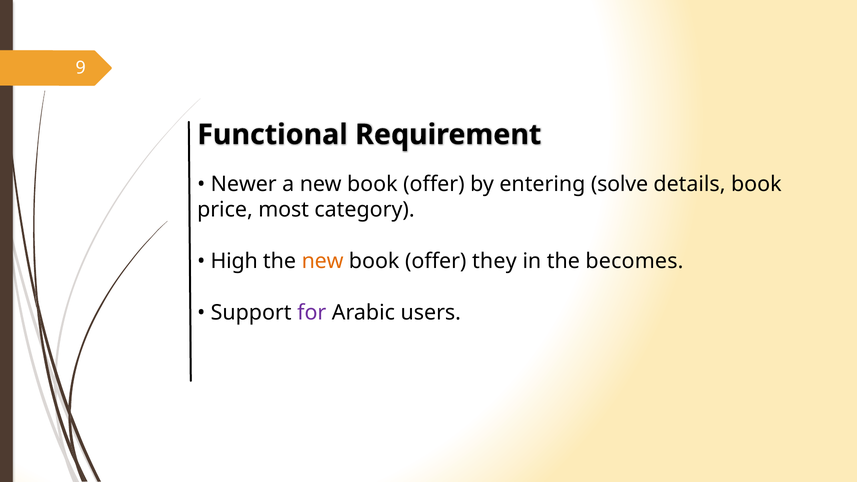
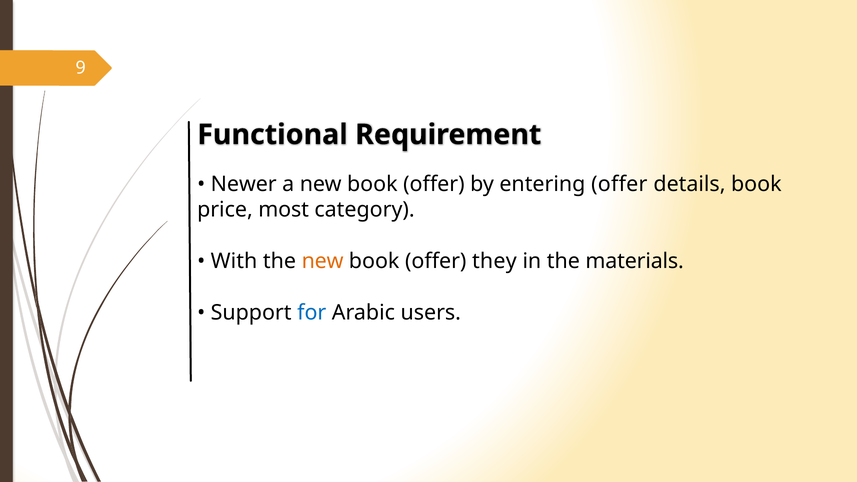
entering solve: solve -> offer
High: High -> With
becomes: becomes -> materials
for colour: purple -> blue
